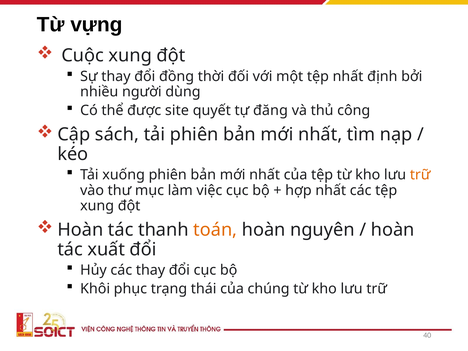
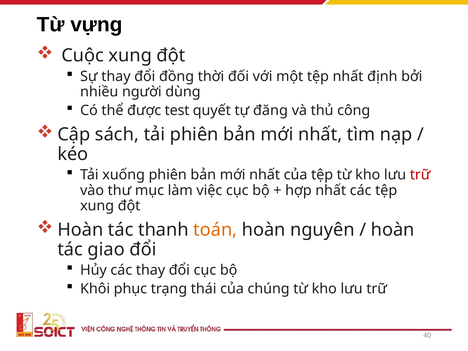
site: site -> test
trữ at (420, 175) colour: orange -> red
xuất: xuất -> giao
